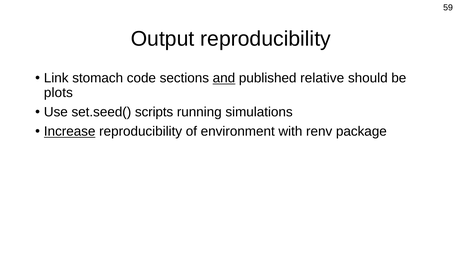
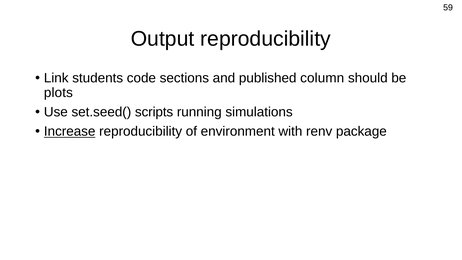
stomach: stomach -> students
and underline: present -> none
relative: relative -> column
